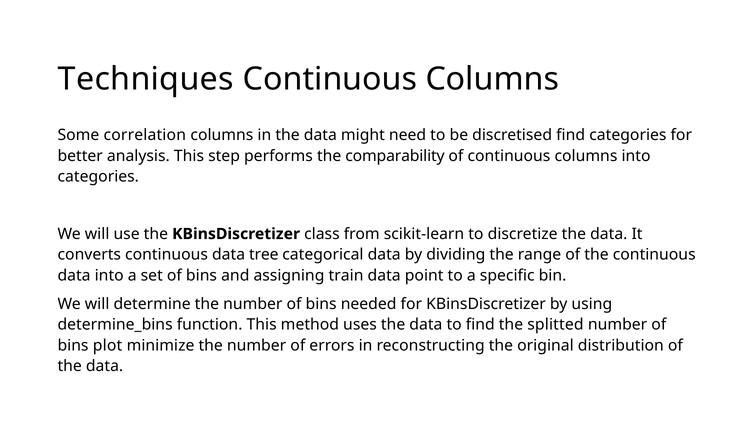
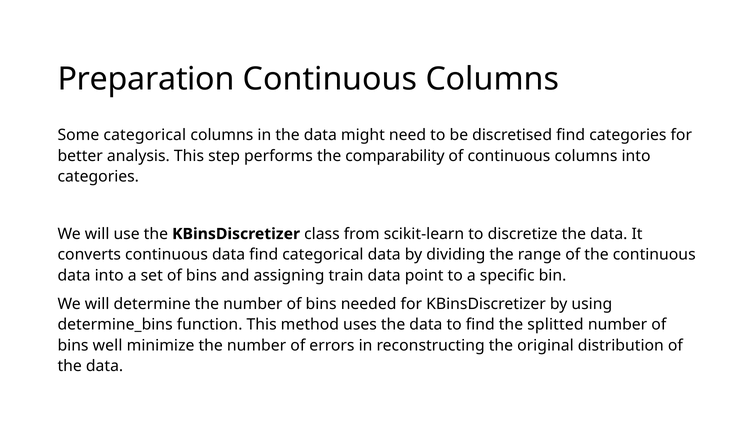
Techniques: Techniques -> Preparation
Some correlation: correlation -> categorical
data tree: tree -> find
plot: plot -> well
